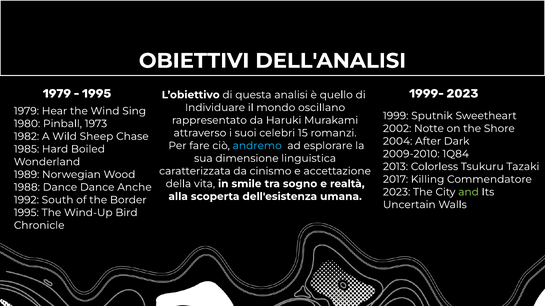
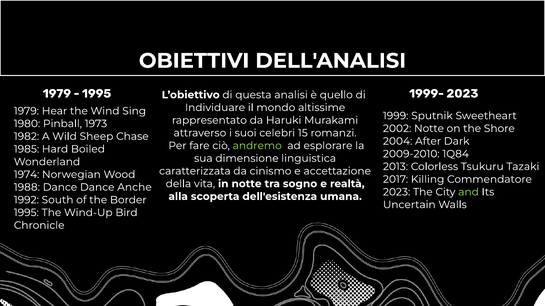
oscillano: oscillano -> altissime
andremo colour: light blue -> light green
1989: 1989 -> 1974
in smile: smile -> notte
